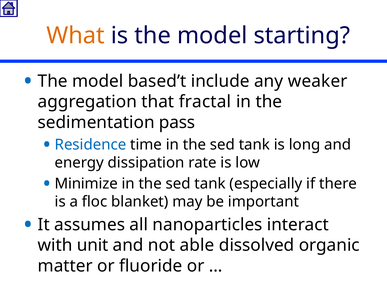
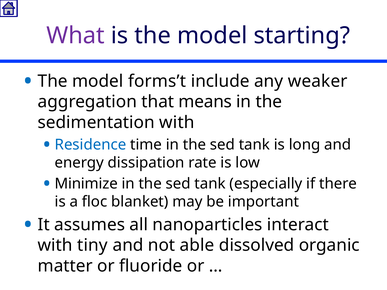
What colour: orange -> purple
based’t: based’t -> forms’t
fractal: fractal -> means
sedimentation pass: pass -> with
unit: unit -> tiny
